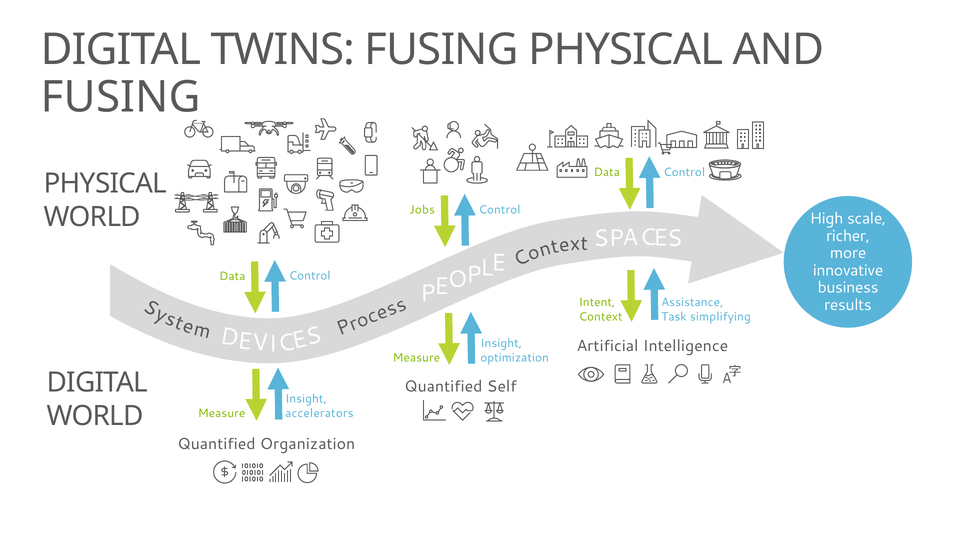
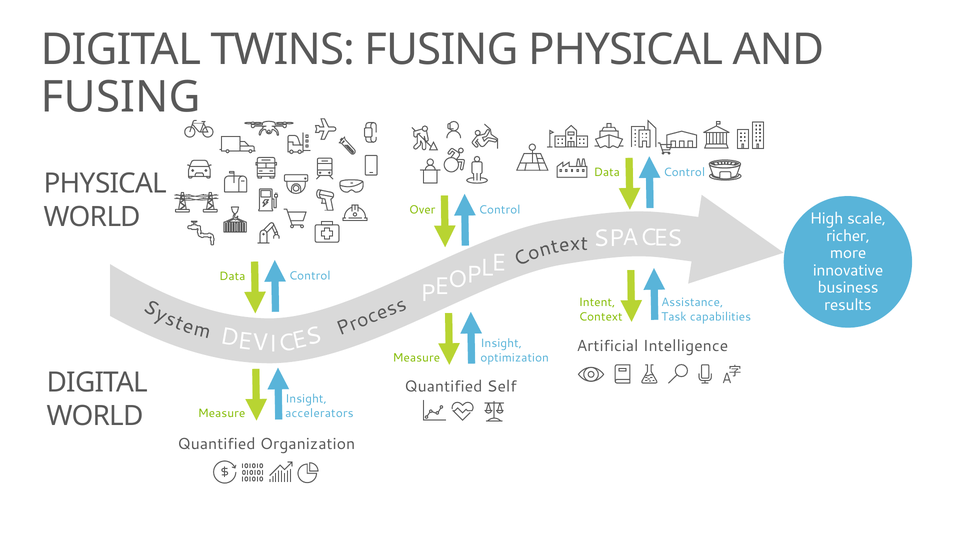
Jobs: Jobs -> Over
simplifying: simplifying -> capabilities
